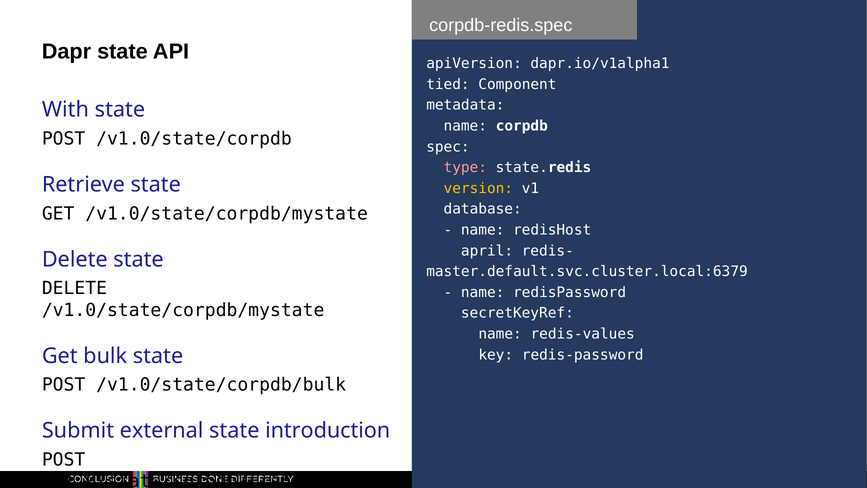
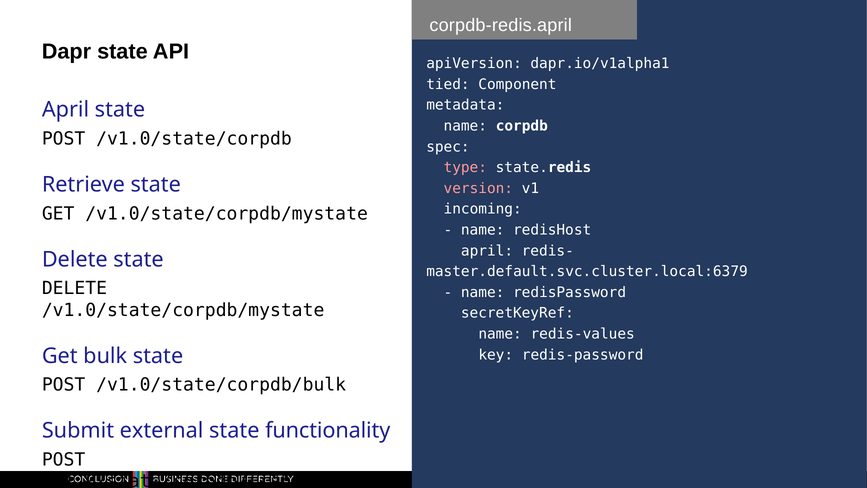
corpdb-redis.spec: corpdb-redis.spec -> corpdb-redis.april
With at (65, 110): With -> April
version colour: yellow -> pink
database: database -> incoming
introduction: introduction -> functionality
